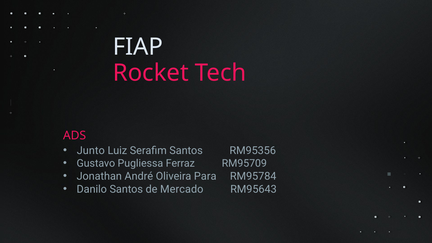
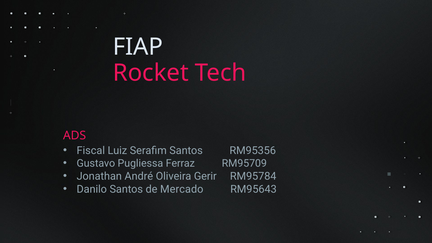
Junto: Junto -> Fiscal
Para: Para -> Gerir
